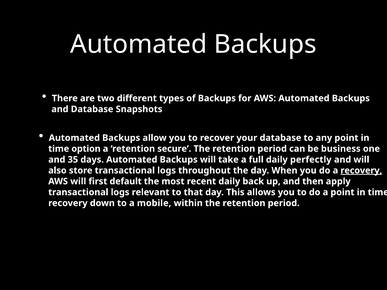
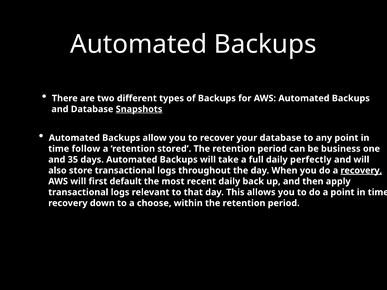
Snapshots underline: none -> present
option: option -> follow
secure: secure -> stored
mobile: mobile -> choose
